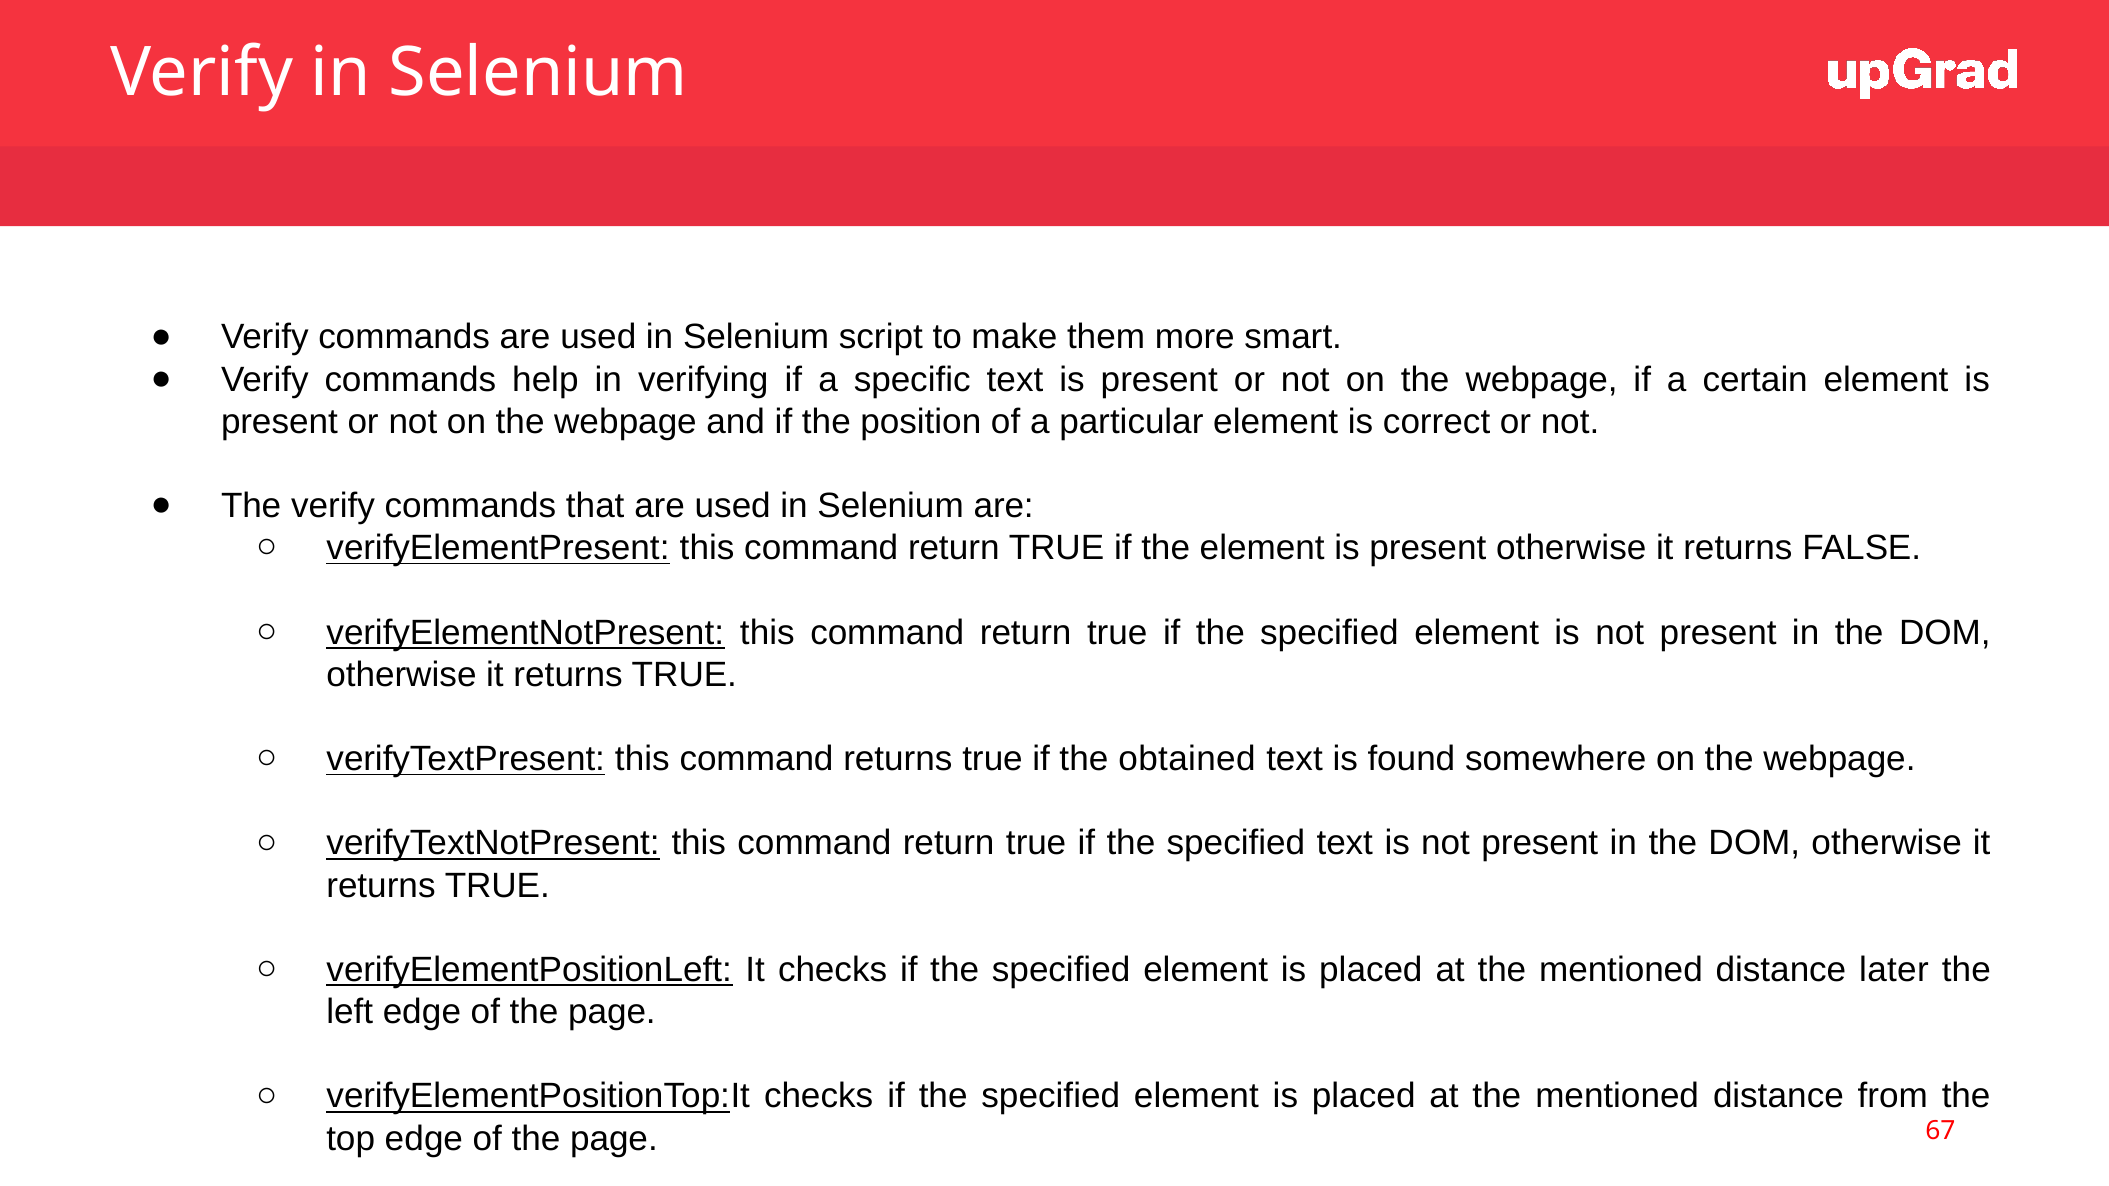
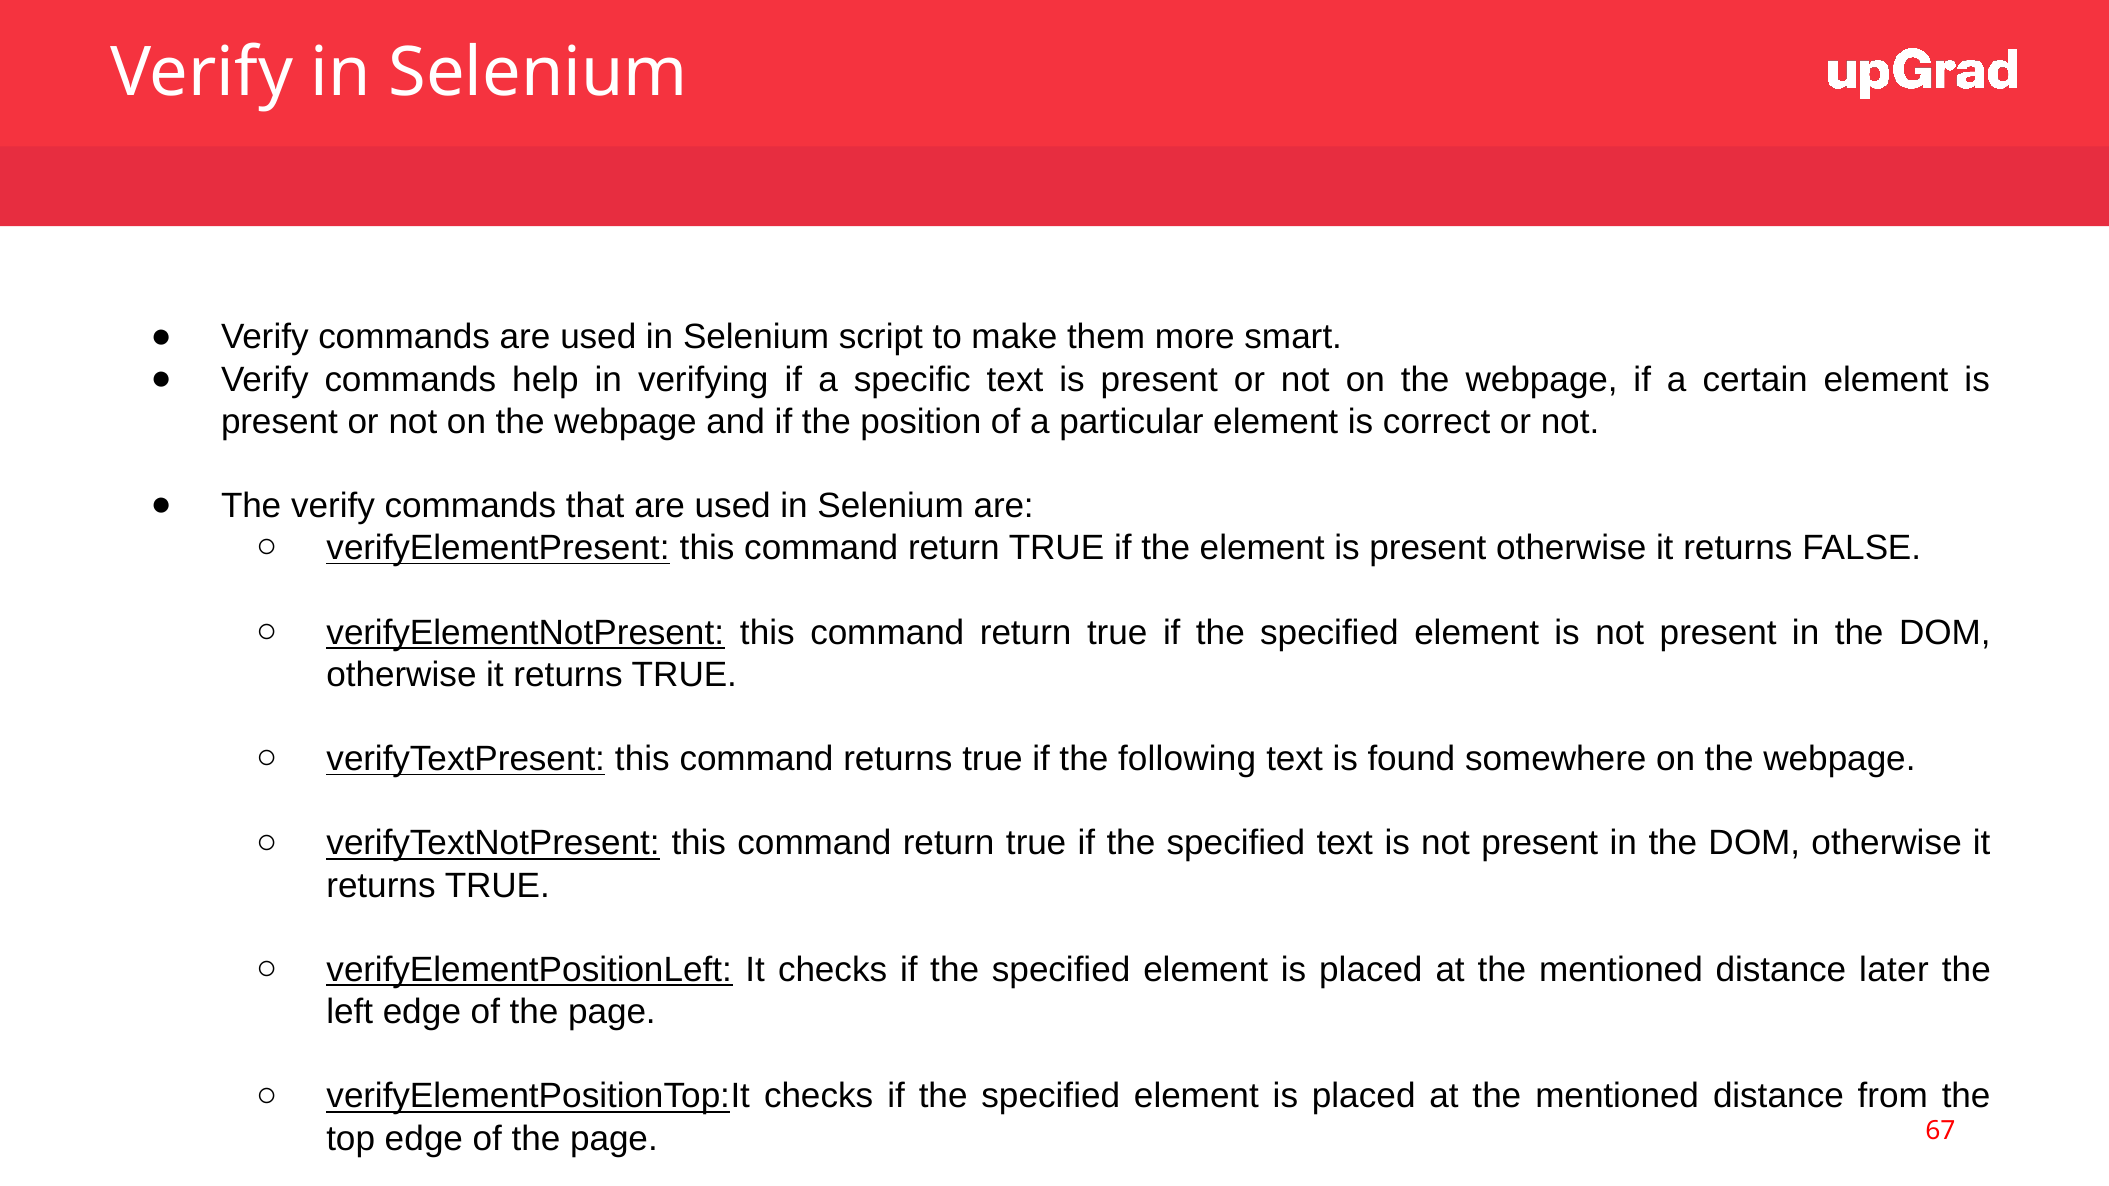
obtained: obtained -> following
